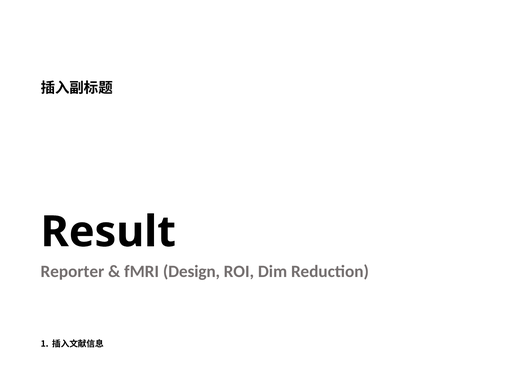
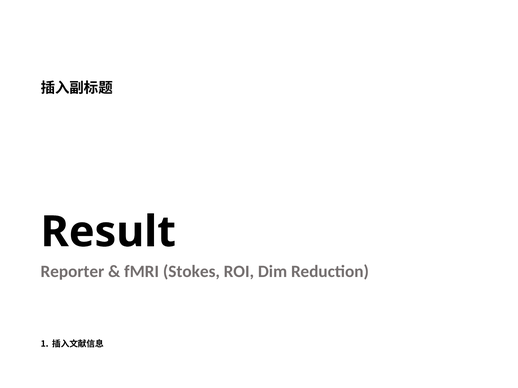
Design: Design -> Stokes
